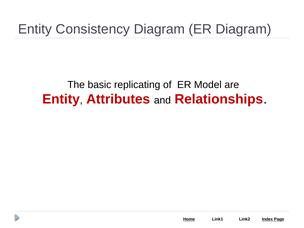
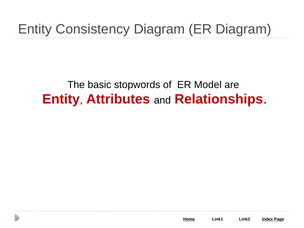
replicating: replicating -> stopwords
